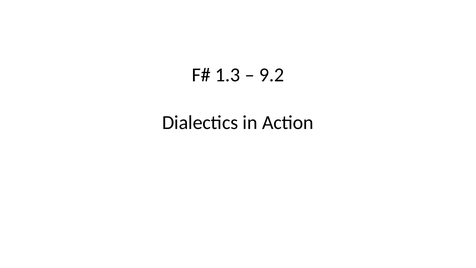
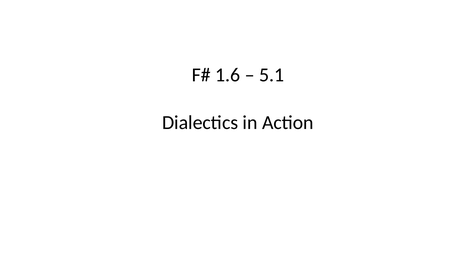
1.3: 1.3 -> 1.6
9.2: 9.2 -> 5.1
